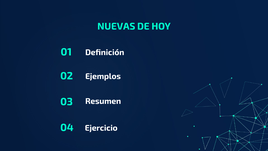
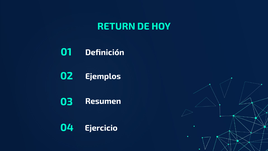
NUEVAS: NUEVAS -> RETURN
